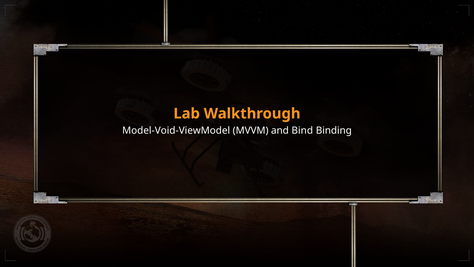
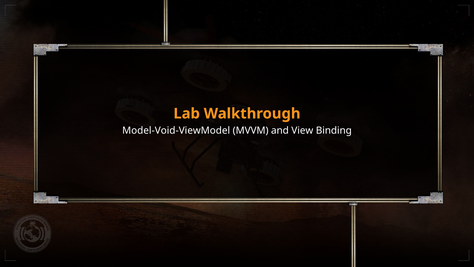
Bind: Bind -> View
